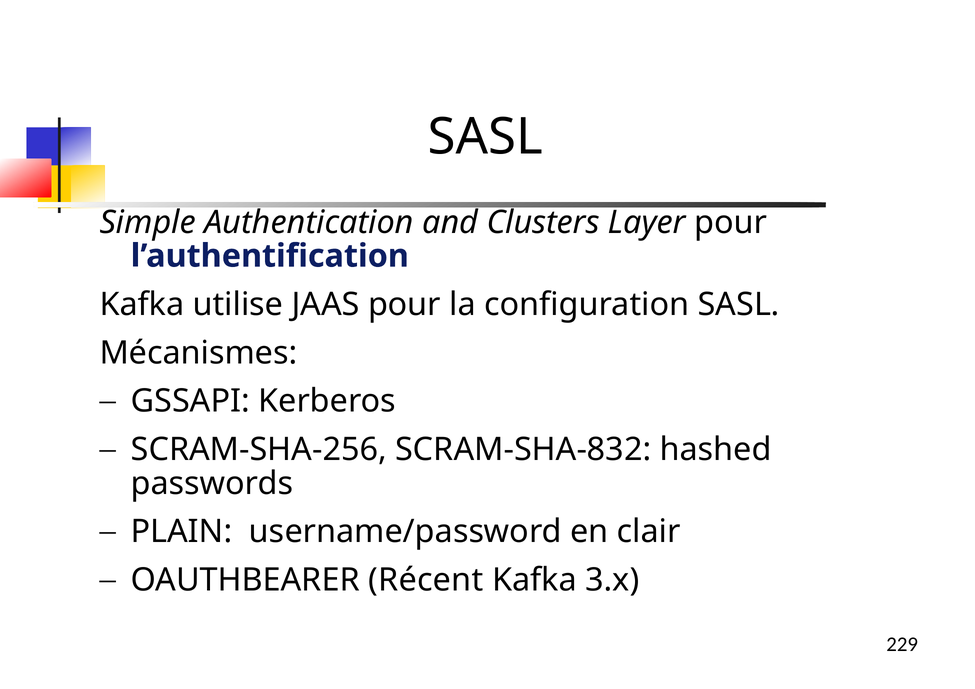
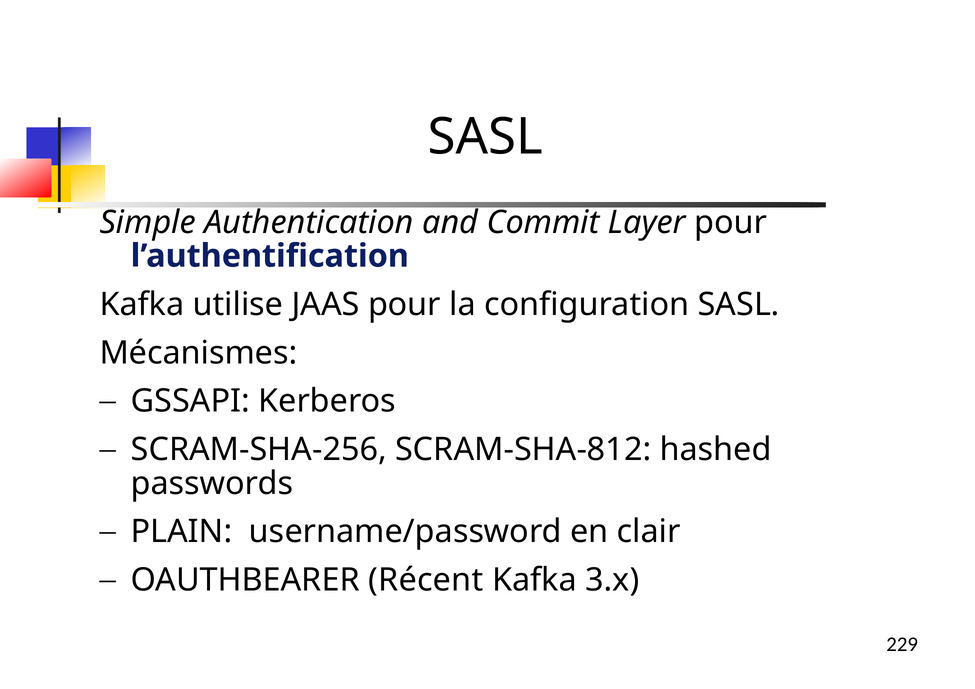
Clusters: Clusters -> Commit
SCRAM-SHA-832: SCRAM-SHA-832 -> SCRAM-SHA-812
